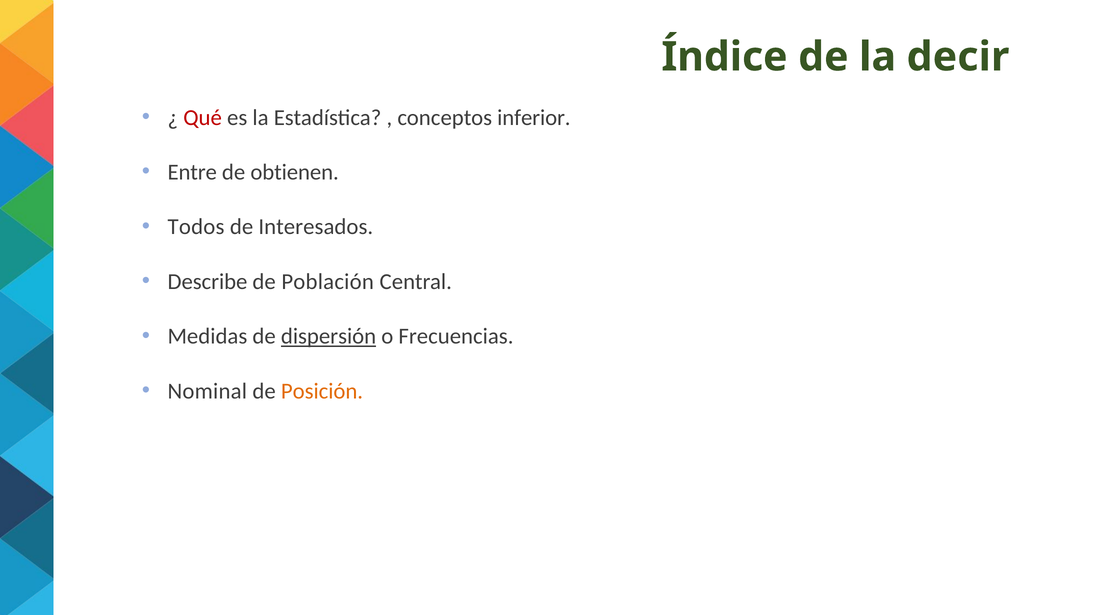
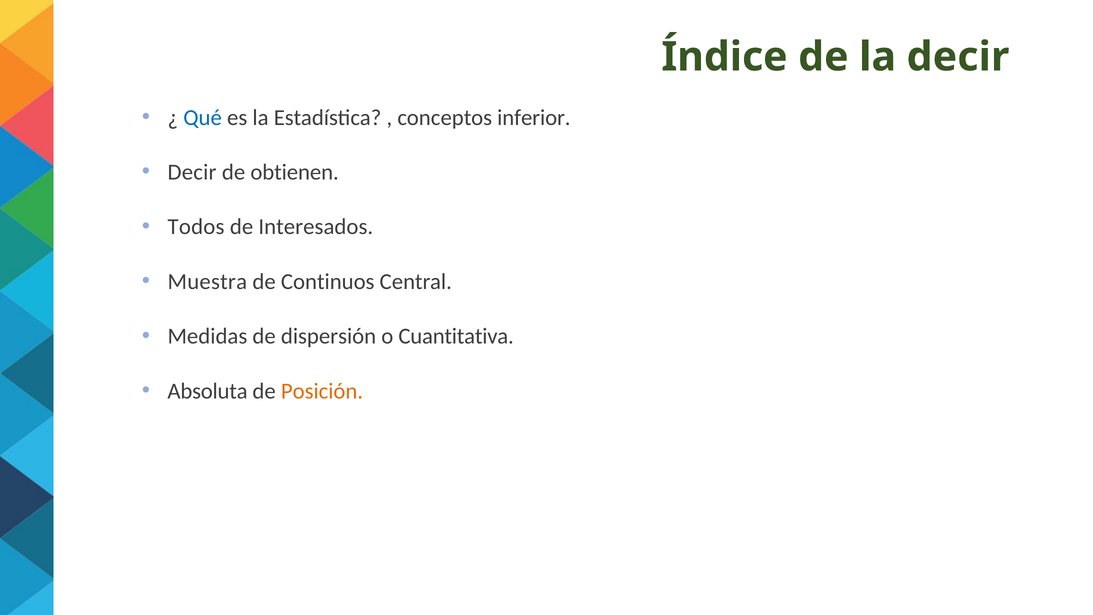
Qué colour: red -> blue
Entre at (192, 172): Entre -> Decir
Describe: Describe -> Muestra
Población: Población -> Continuos
dispersión underline: present -> none
Frecuencias: Frecuencias -> Cuantitativa
Nominal: Nominal -> Absoluta
